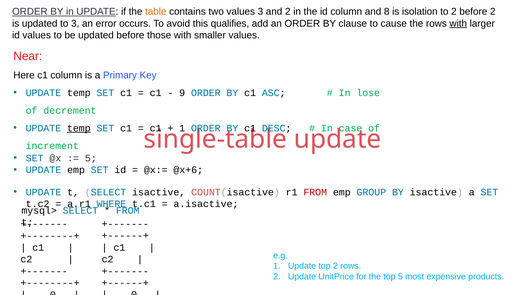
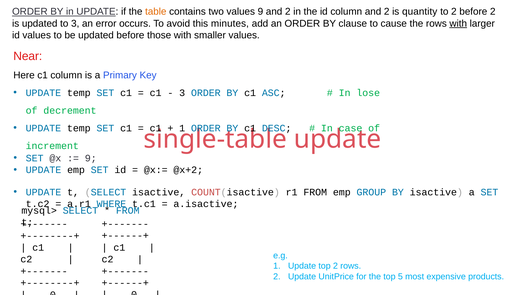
values 3: 3 -> 9
column and 8: 8 -> 2
isolation: isolation -> quantity
qualifies: qualifies -> minutes
9 at (182, 93): 9 -> 3
temp at (79, 128) underline: present -> none
5 at (91, 158): 5 -> 9
@x+6: @x+6 -> @x+2
FROM at (315, 192) colour: red -> black
